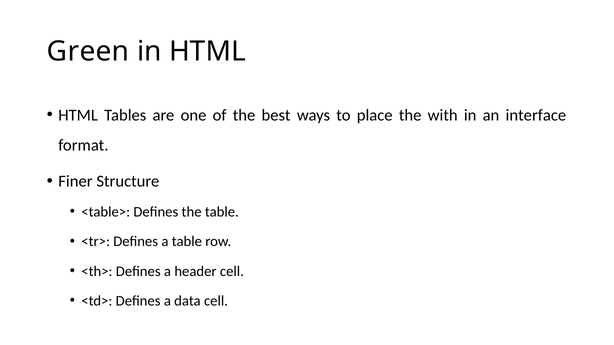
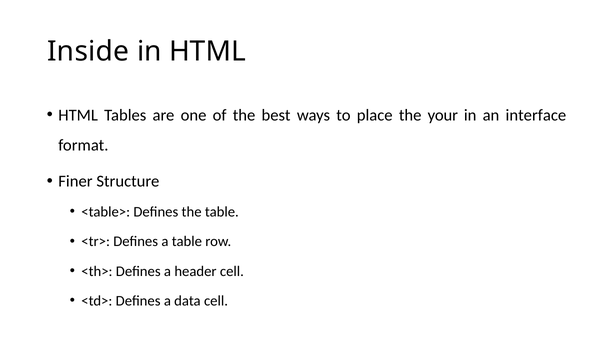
Green: Green -> Inside
with: with -> your
